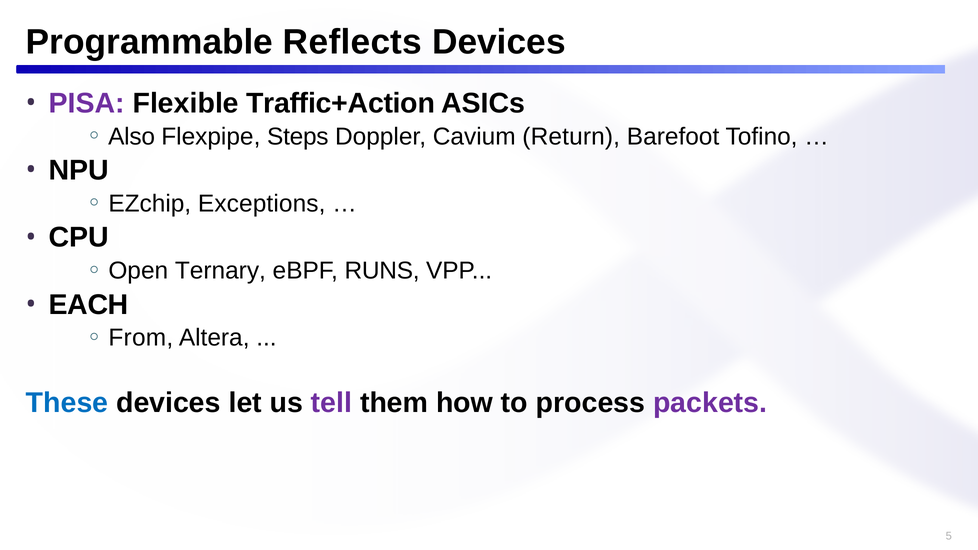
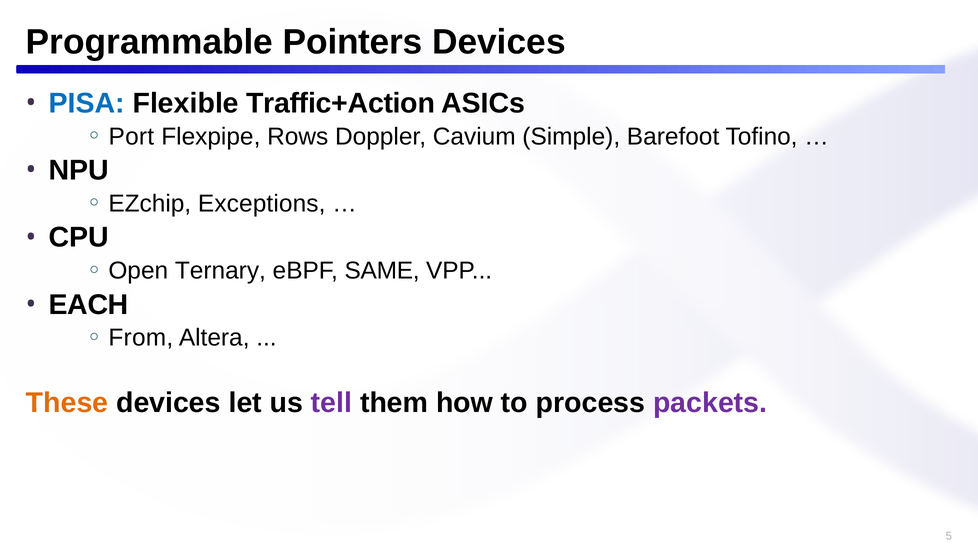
Reflects: Reflects -> Pointers
PISA colour: purple -> blue
Also: Also -> Port
Steps: Steps -> Rows
Return: Return -> Simple
RUNS: RUNS -> SAME
These colour: blue -> orange
